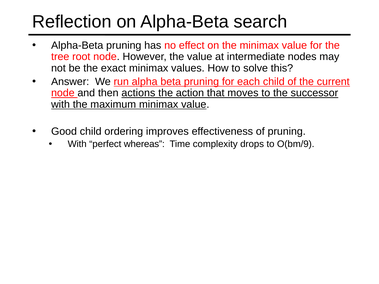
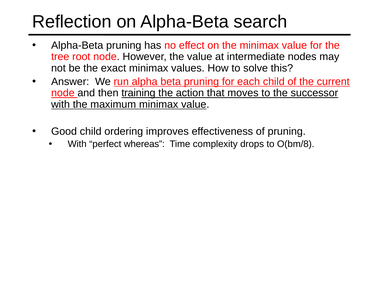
actions: actions -> training
O(bm/9: O(bm/9 -> O(bm/8
